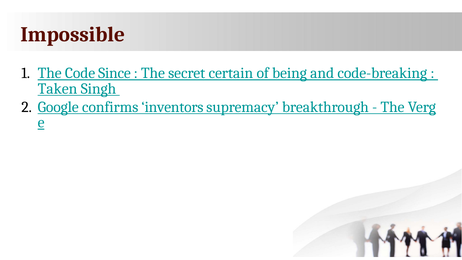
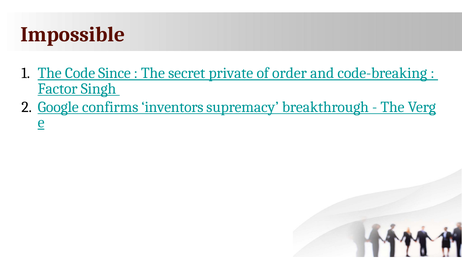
certain: certain -> private
being: being -> order
Taken: Taken -> Factor
